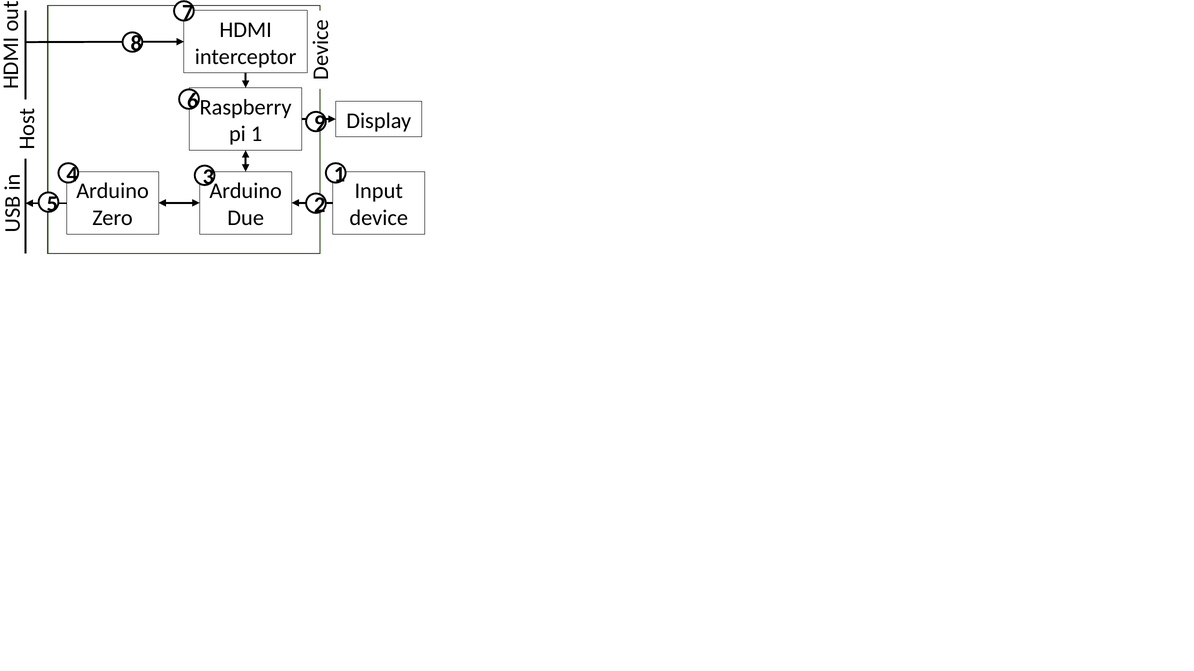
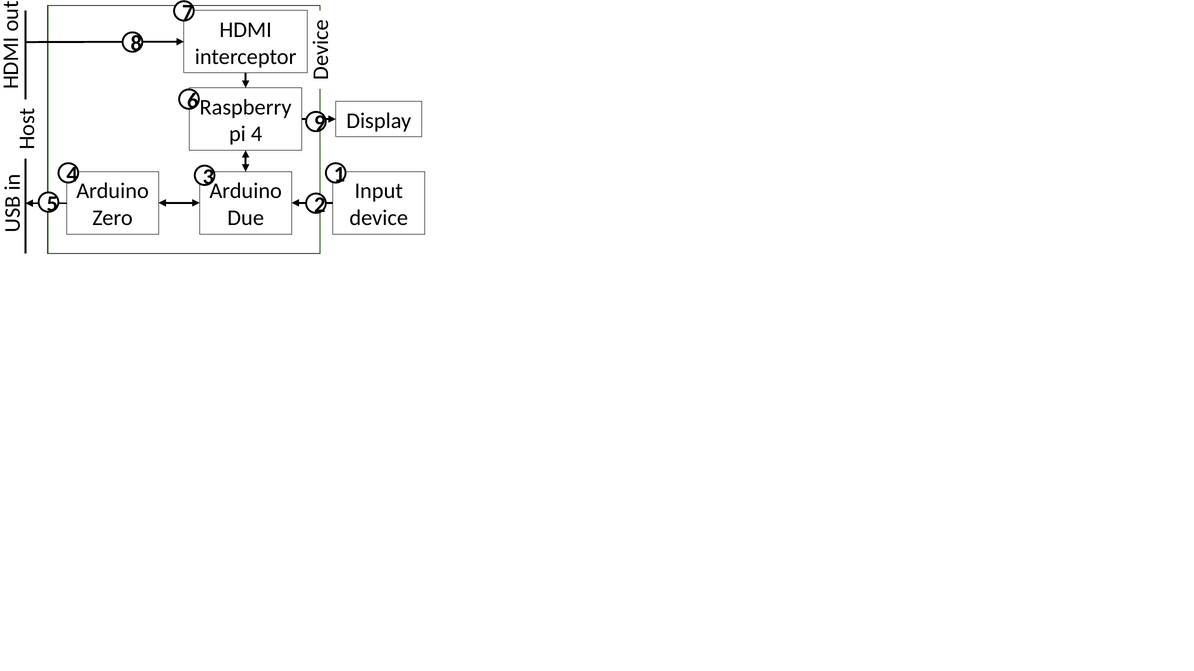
pi 1: 1 -> 4
